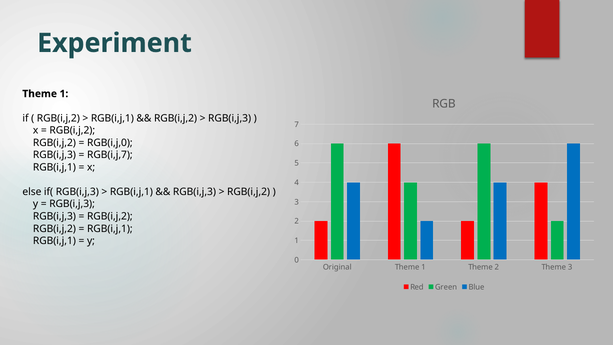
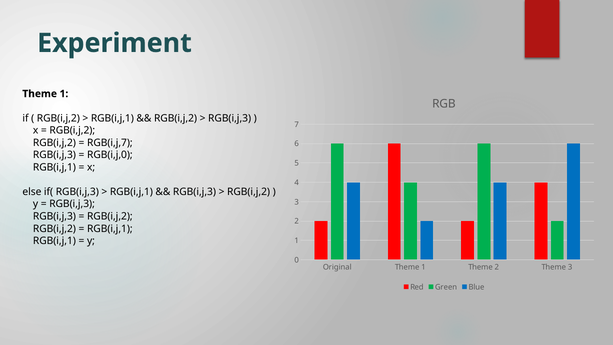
RGB(i,j,0: RGB(i,j,0 -> RGB(i,j,7
RGB(i,j,7: RGB(i,j,7 -> RGB(i,j,0
